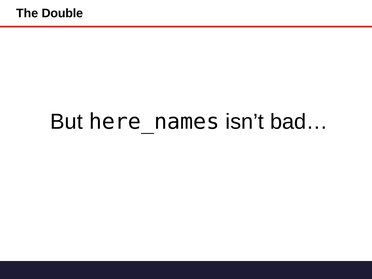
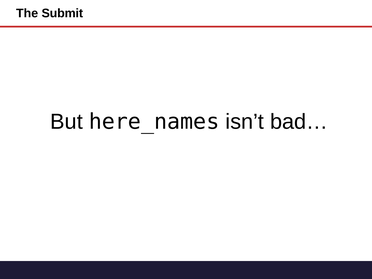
Double: Double -> Submit
